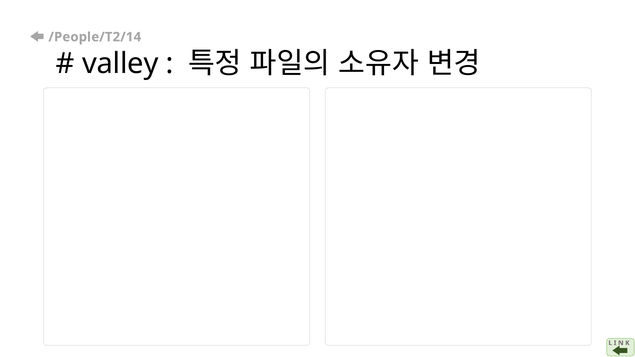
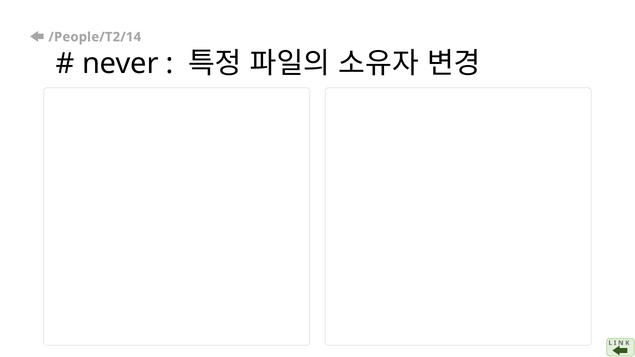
valley: valley -> never
